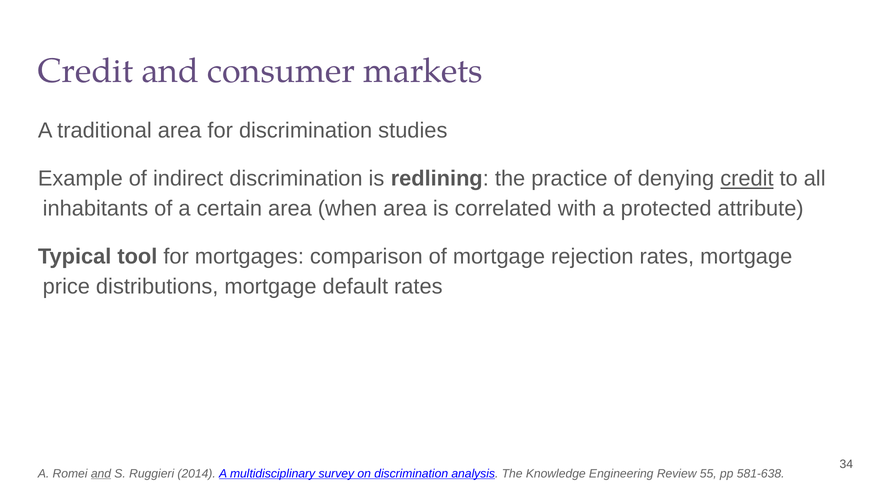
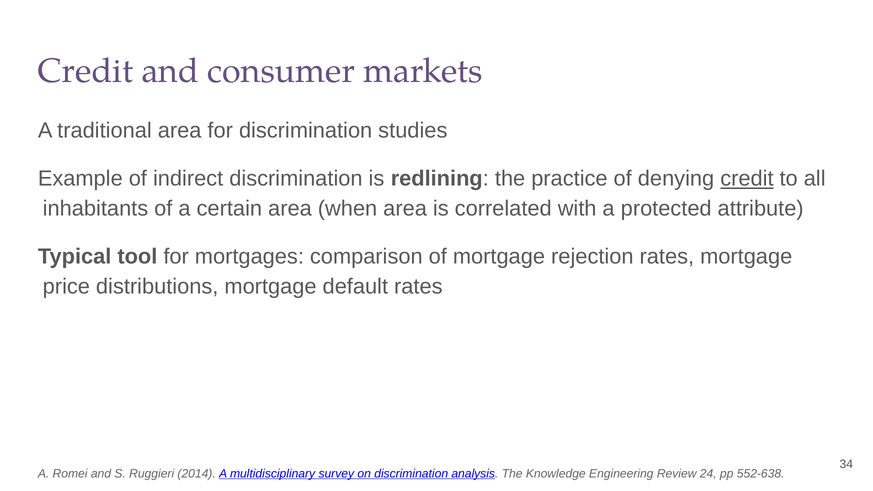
and at (101, 474) underline: present -> none
55: 55 -> 24
581-638: 581-638 -> 552-638
